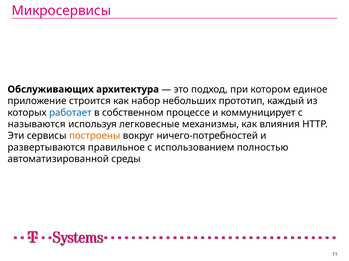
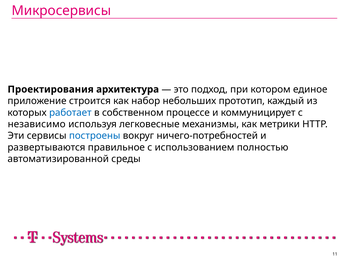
Обслуживающих: Обслуживающих -> Проектирования
называются: называются -> независимо
влияния: влияния -> метрики
построены colour: orange -> blue
